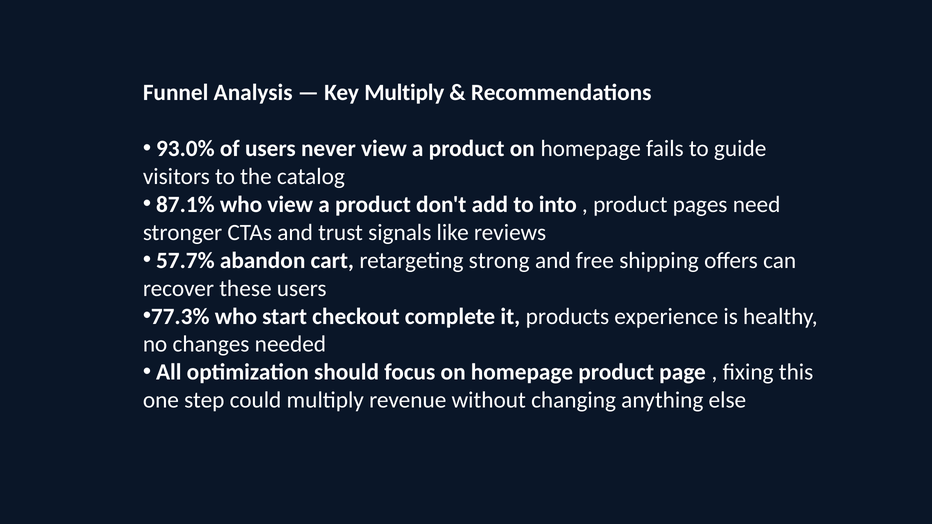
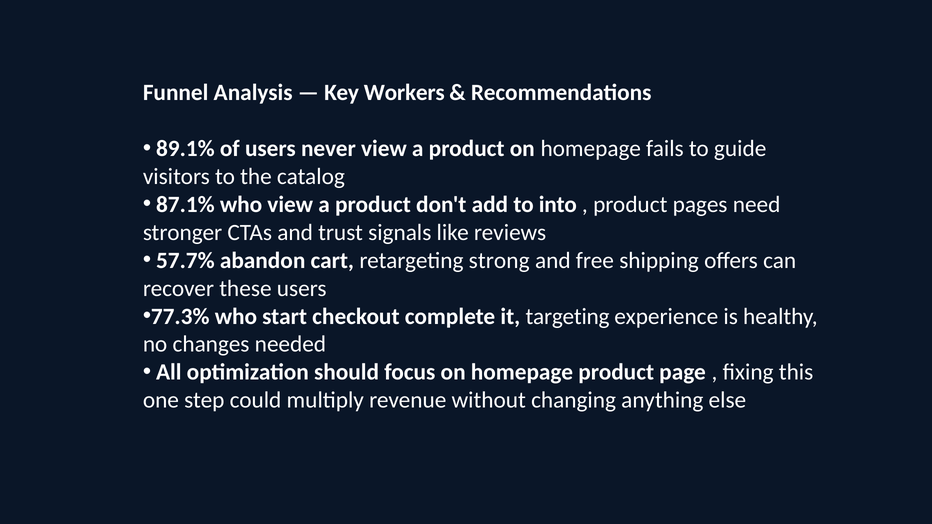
Key Multiply: Multiply -> Workers
93.0%: 93.0% -> 89.1%
products: products -> targeting
